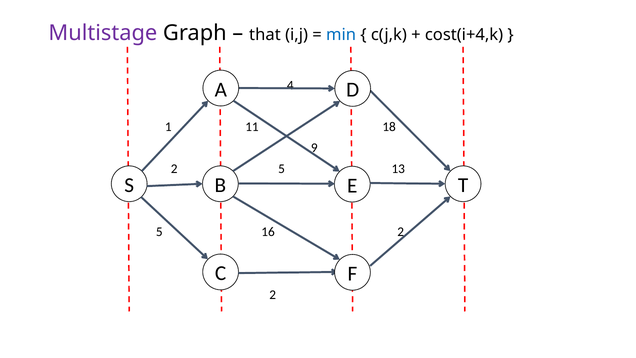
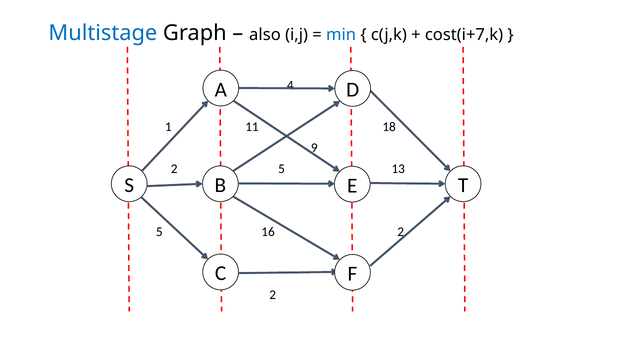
Multistage colour: purple -> blue
that: that -> also
cost(i+4,k: cost(i+4,k -> cost(i+7,k
